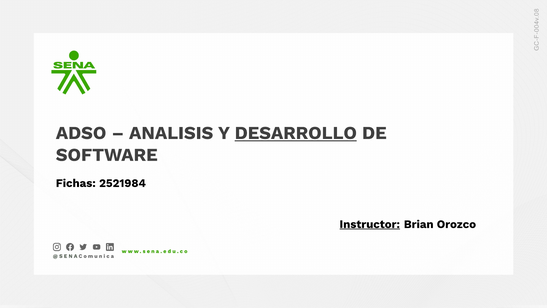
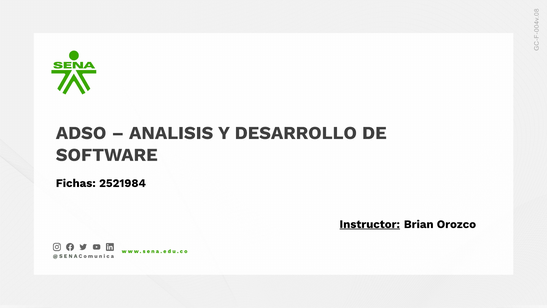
DESARROLLO underline: present -> none
